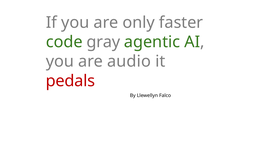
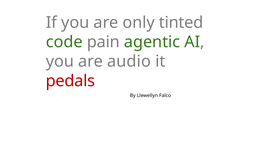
faster: faster -> tinted
gray: gray -> pain
